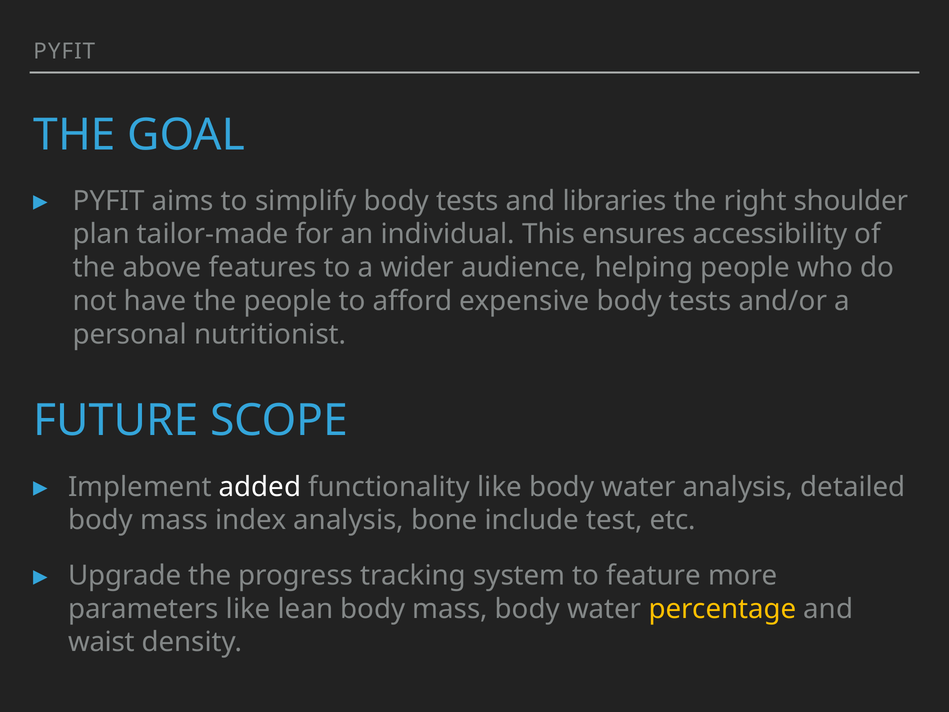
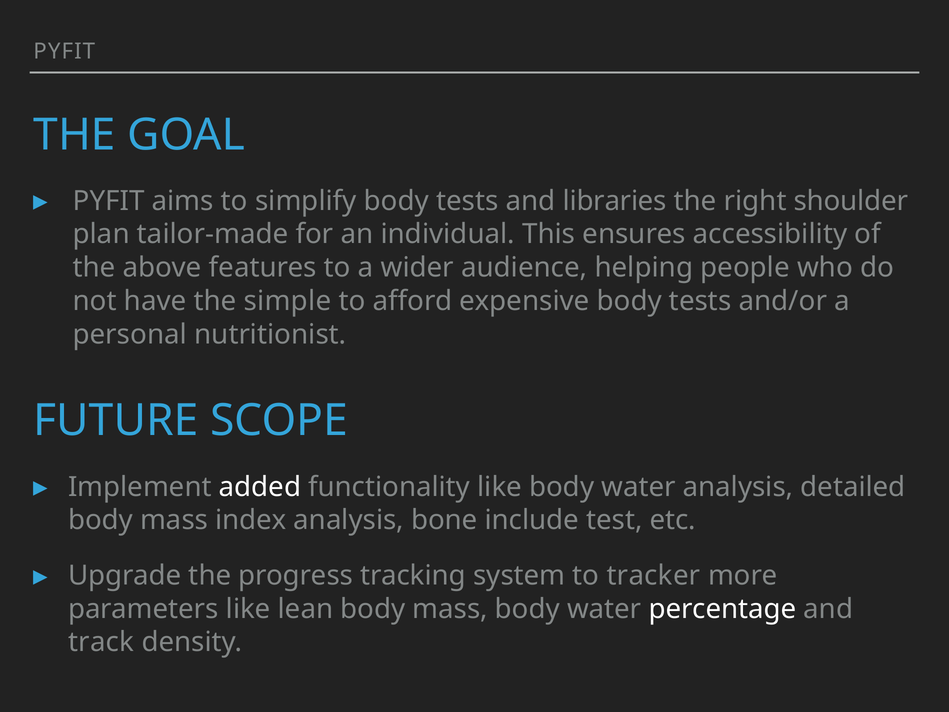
the people: people -> simple
feature: feature -> tracker
percentage colour: yellow -> white
waist: waist -> track
